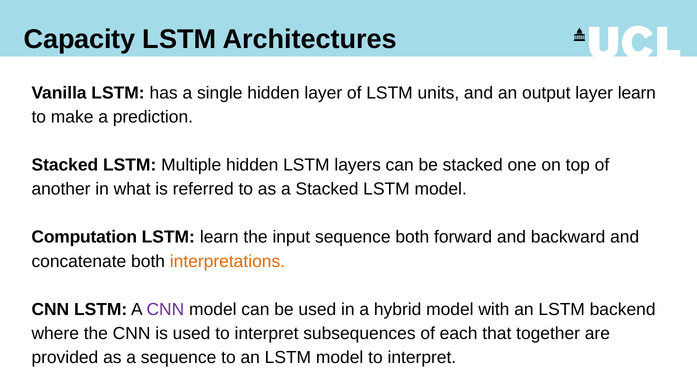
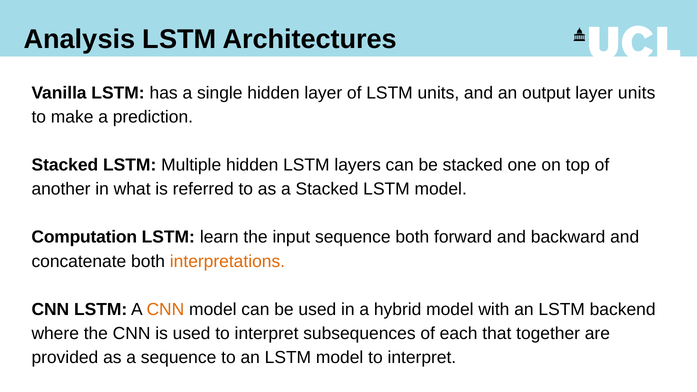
Capacity: Capacity -> Analysis
layer learn: learn -> units
CNN at (165, 309) colour: purple -> orange
